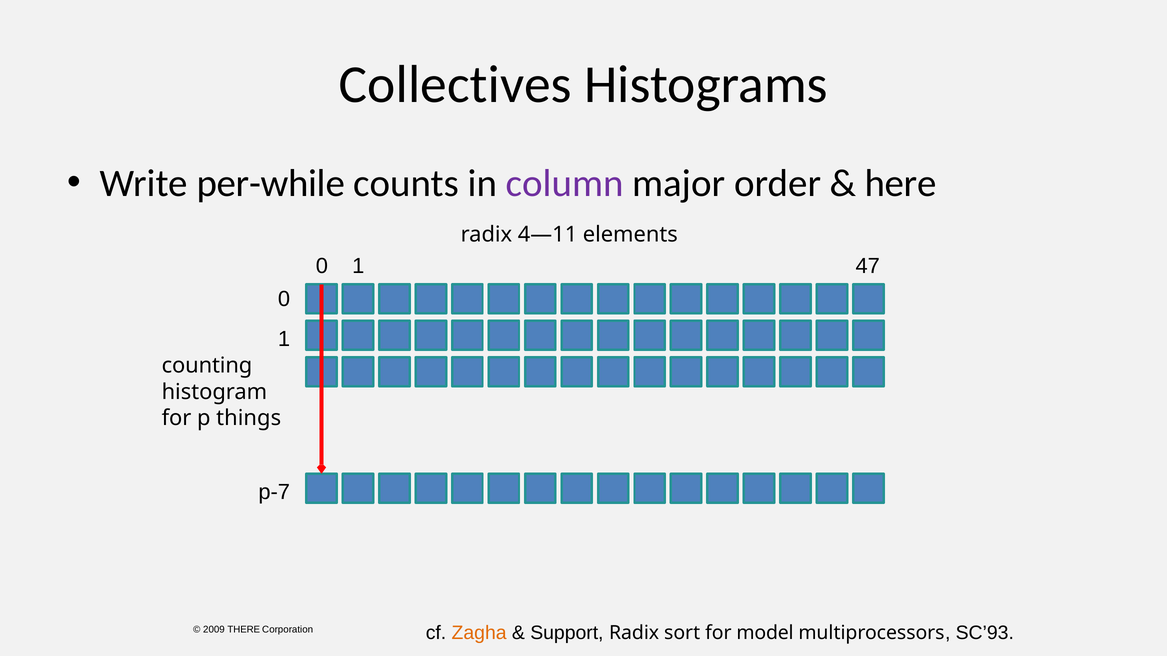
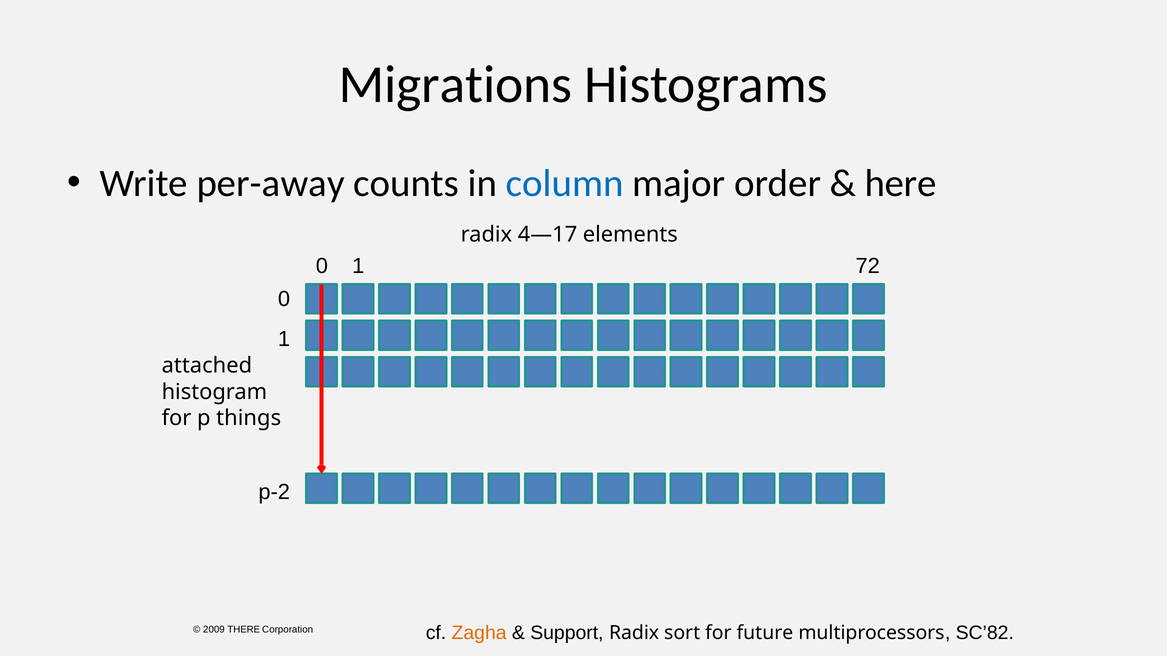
Collectives: Collectives -> Migrations
per-while: per-while -> per-away
column colour: purple -> blue
4—11: 4—11 -> 4—17
47: 47 -> 72
counting: counting -> attached
p-7: p-7 -> p-2
model: model -> future
SC’93: SC’93 -> SC’82
